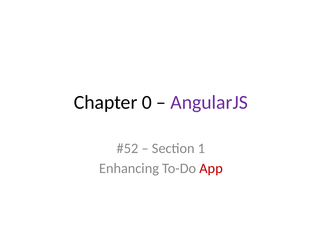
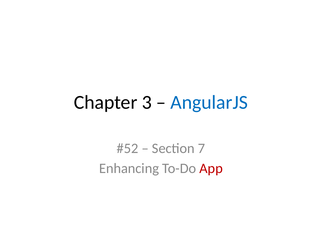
0: 0 -> 3
AngularJS colour: purple -> blue
1: 1 -> 7
